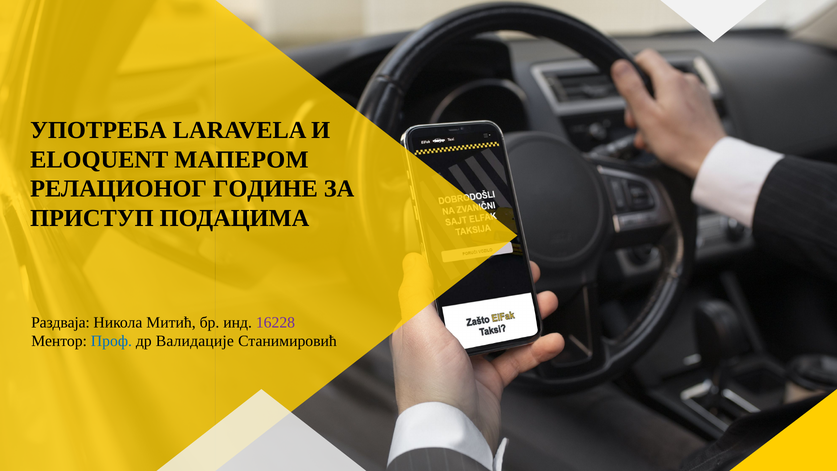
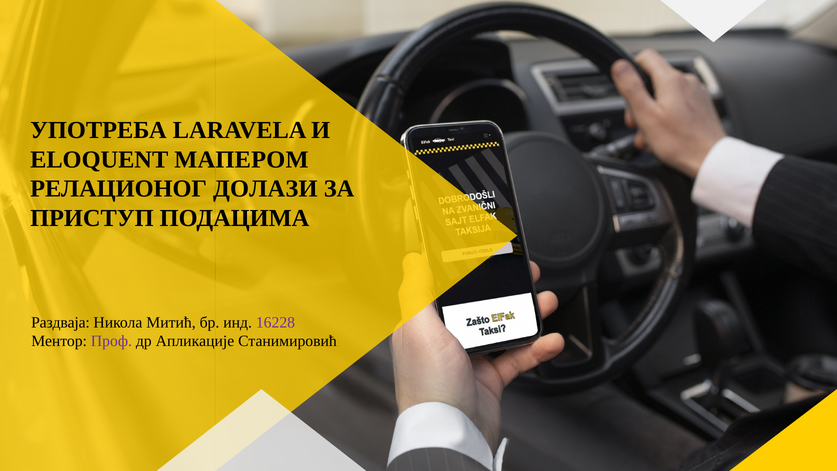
ГОДИНЕ: ГОДИНЕ -> ДОЛАЗИ
Проф colour: blue -> purple
Валидације: Валидације -> Апликације
